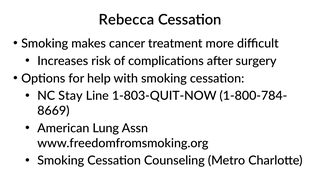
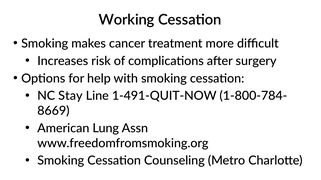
Rebecca: Rebecca -> Working
1-803-QUIT-NOW: 1-803-QUIT-NOW -> 1-491-QUIT-NOW
